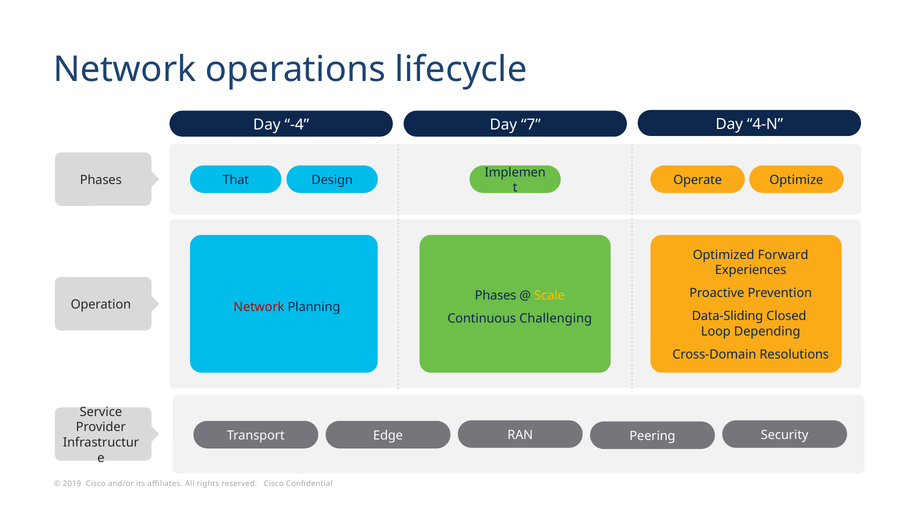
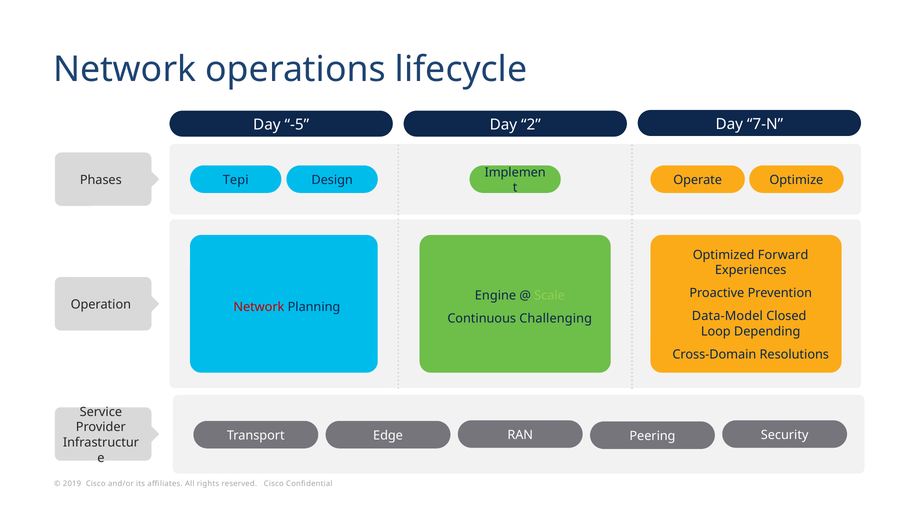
4-N: 4-N -> 7-N
-4: -4 -> -5
7: 7 -> 2
That: That -> Tepi
Phases at (496, 295): Phases -> Engine
Scale colour: yellow -> light green
Data-Sliding: Data-Sliding -> Data-Model
